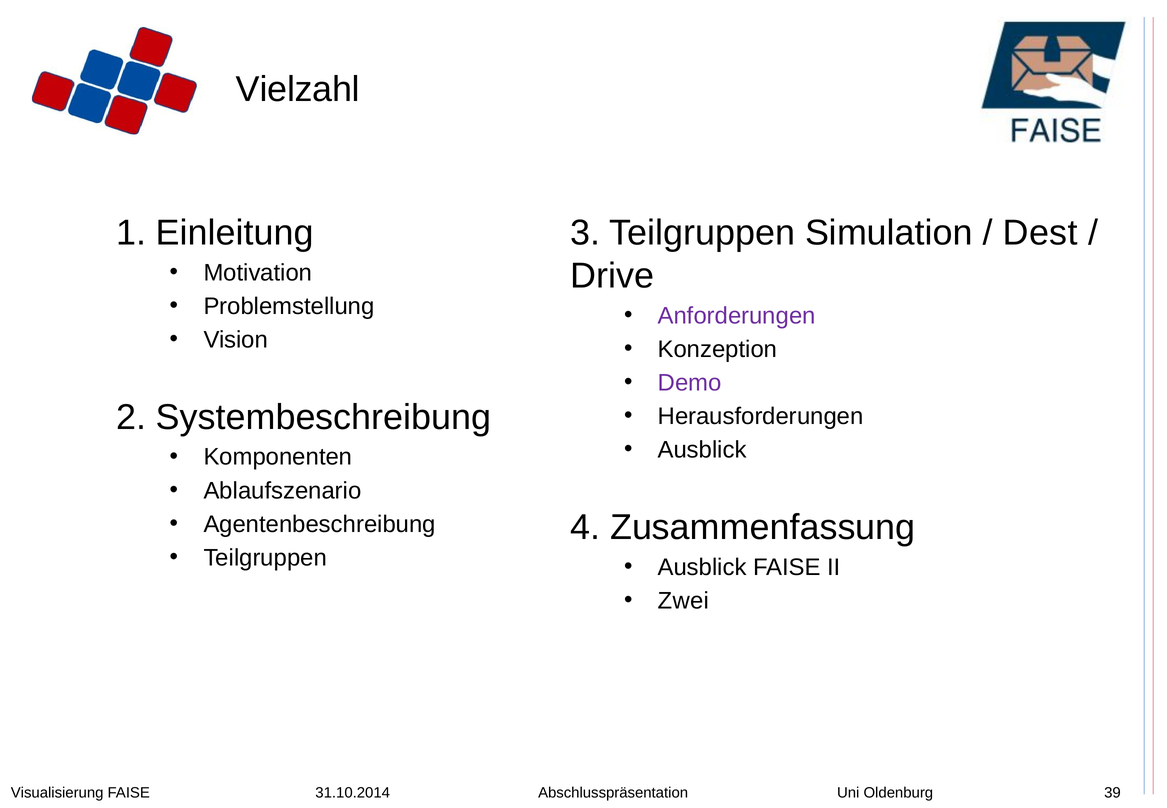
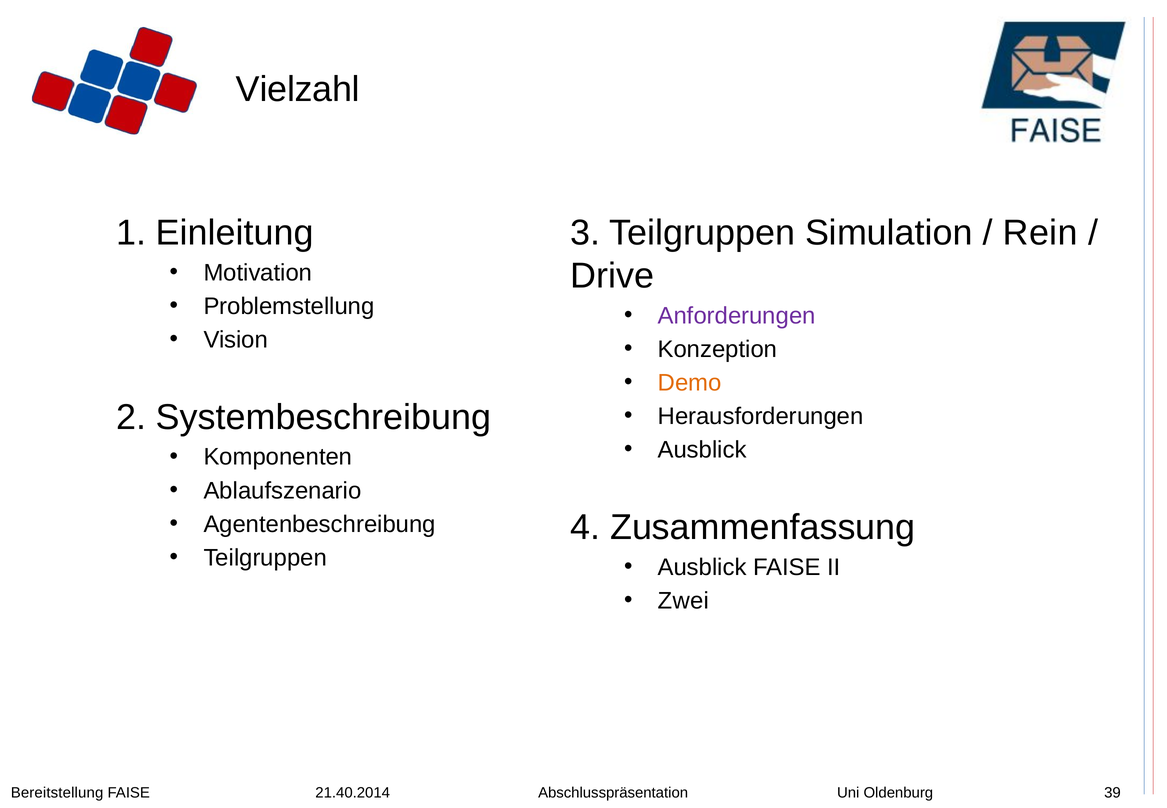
Dest: Dest -> Rein
Demo colour: purple -> orange
Visualisierung: Visualisierung -> Bereitstellung
31.10.2014: 31.10.2014 -> 21.40.2014
